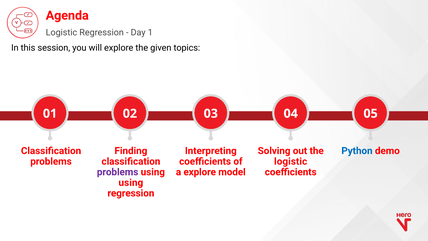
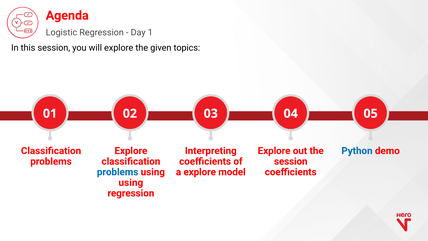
Finding at (131, 151): Finding -> Explore
Solving at (274, 151): Solving -> Explore
logistic at (291, 161): logistic -> session
problems at (118, 172) colour: purple -> blue
